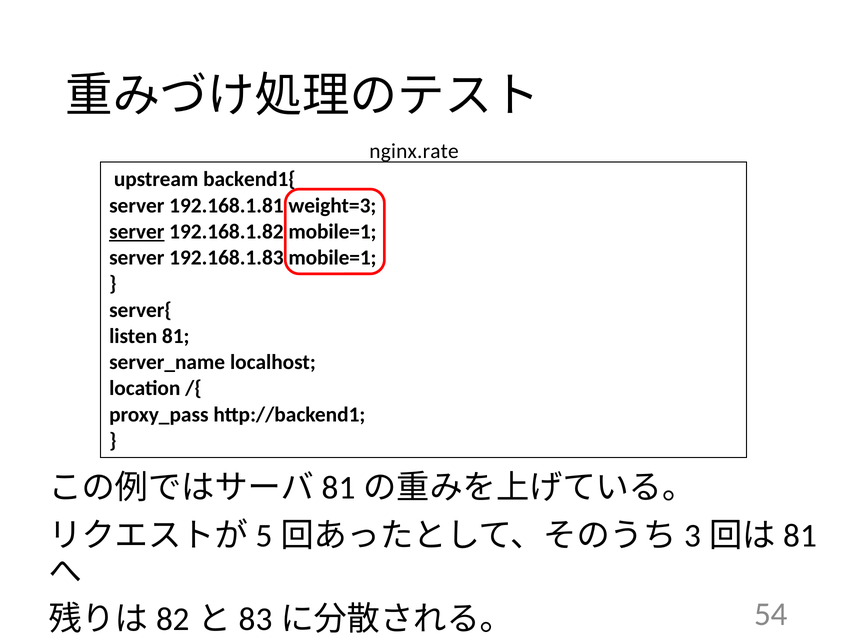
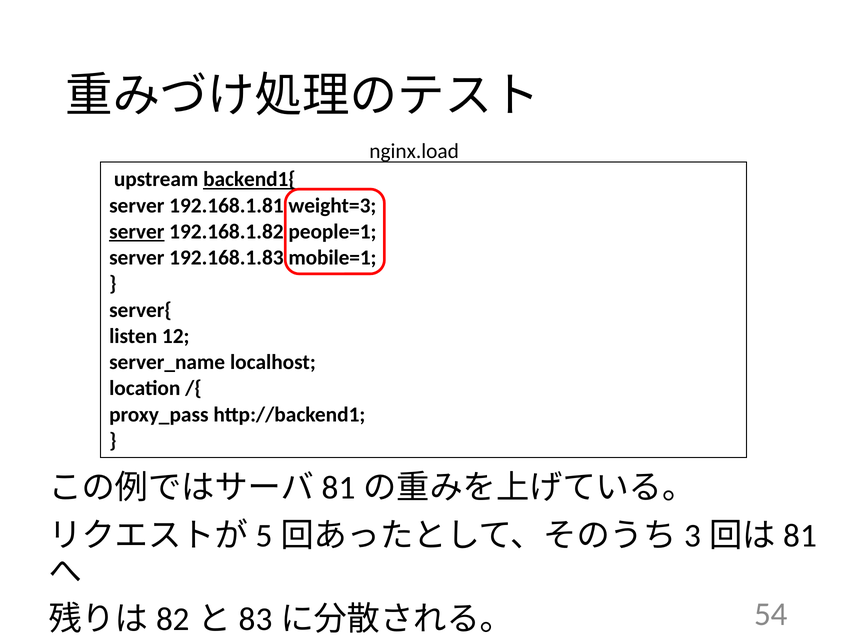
nginx.rate: nginx.rate -> nginx.load
backend1{ underline: none -> present
192.168.1.82 mobile=1: mobile=1 -> people=1
81: 81 -> 12
